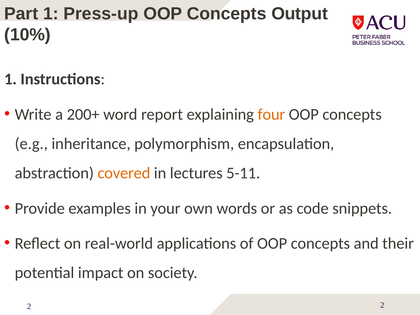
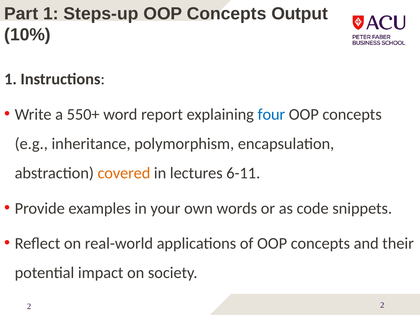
Press-up: Press-up -> Steps-up
200+: 200+ -> 550+
four colour: orange -> blue
5-11: 5-11 -> 6-11
